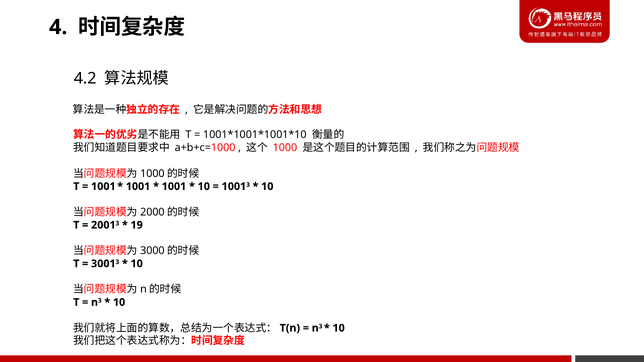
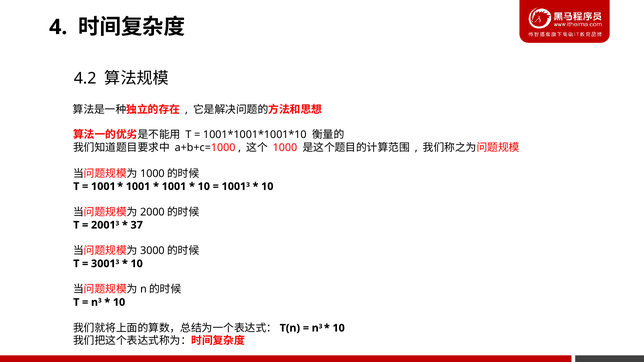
19: 19 -> 37
